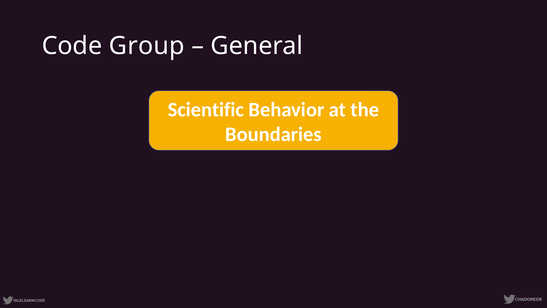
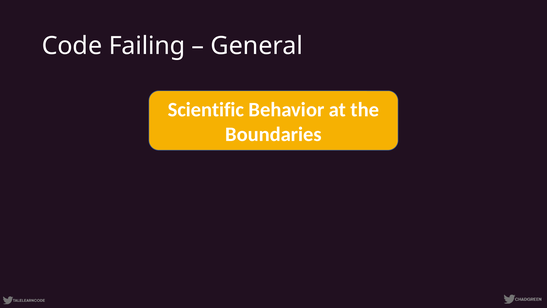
Group: Group -> Failing
